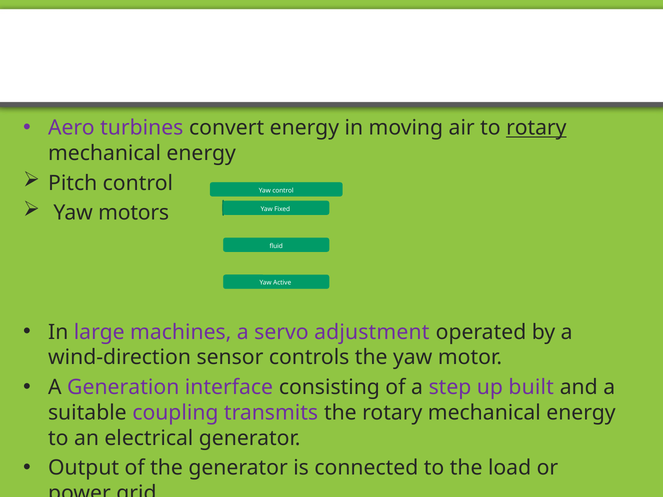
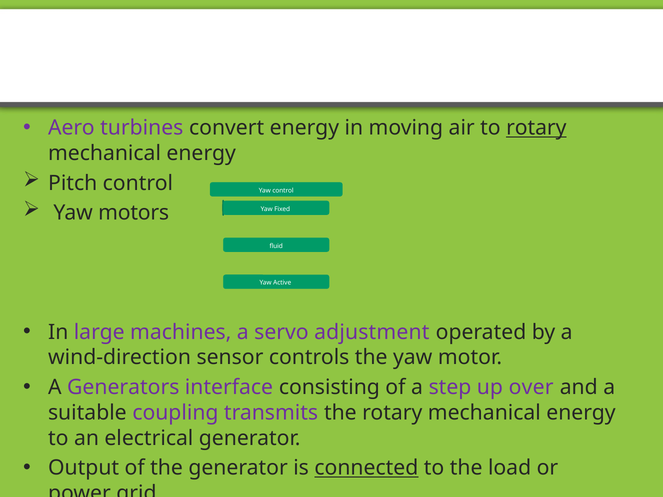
Generation: Generation -> Generators
built: built -> over
connected underline: none -> present
